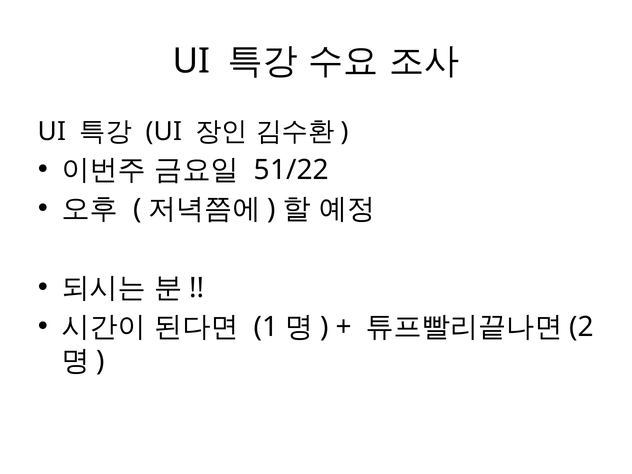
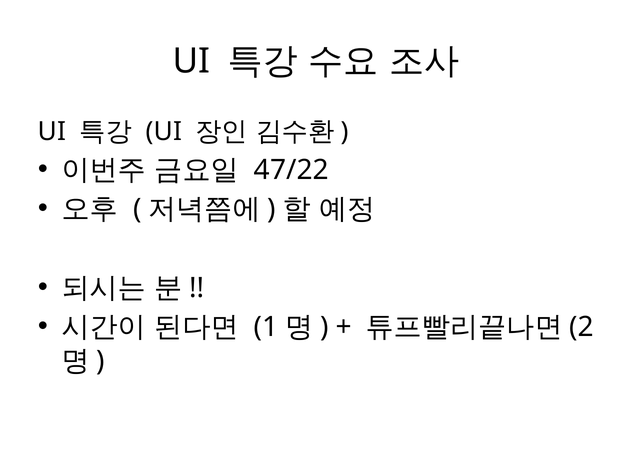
51/22: 51/22 -> 47/22
